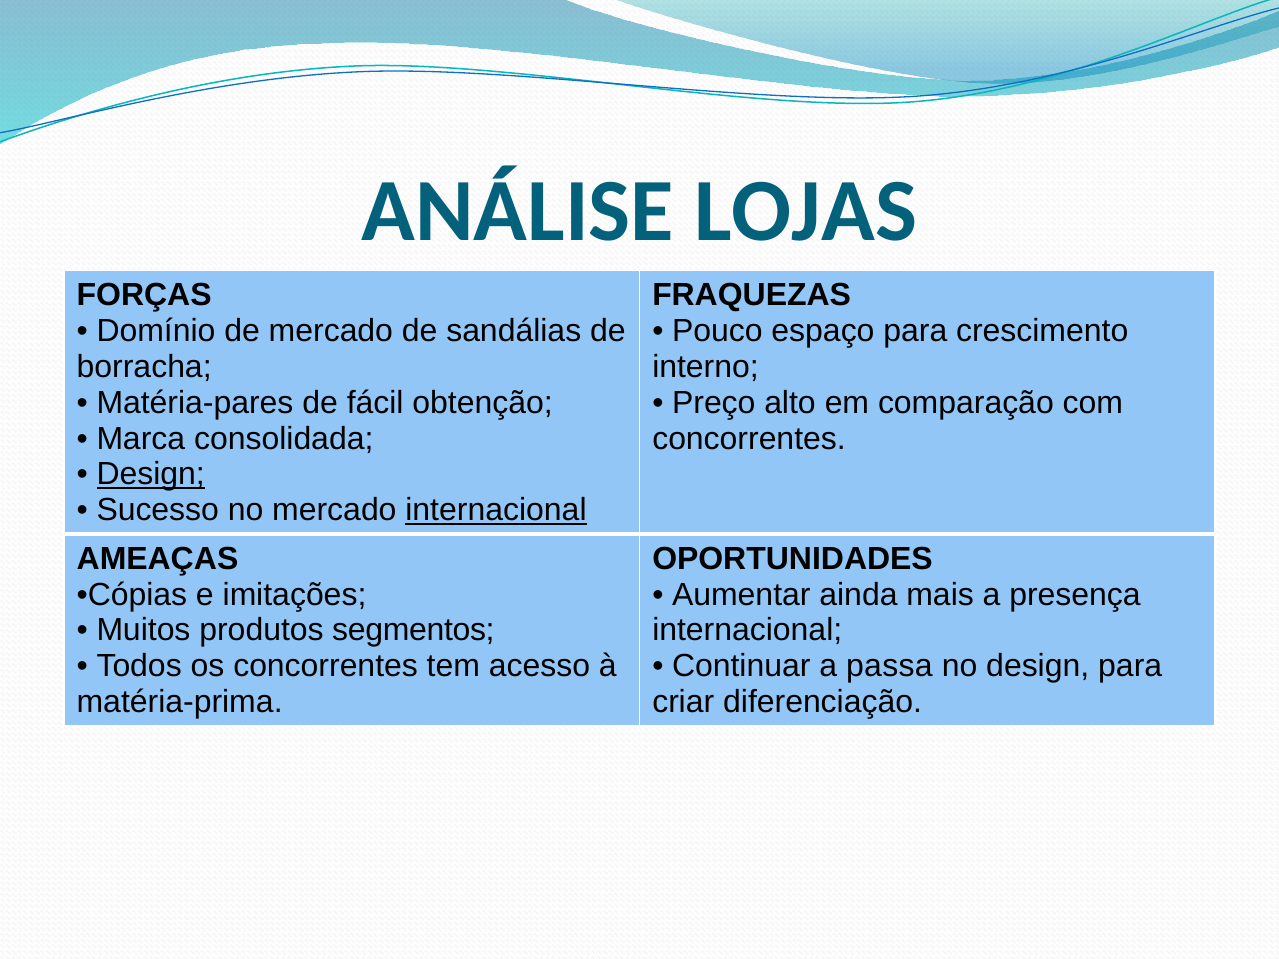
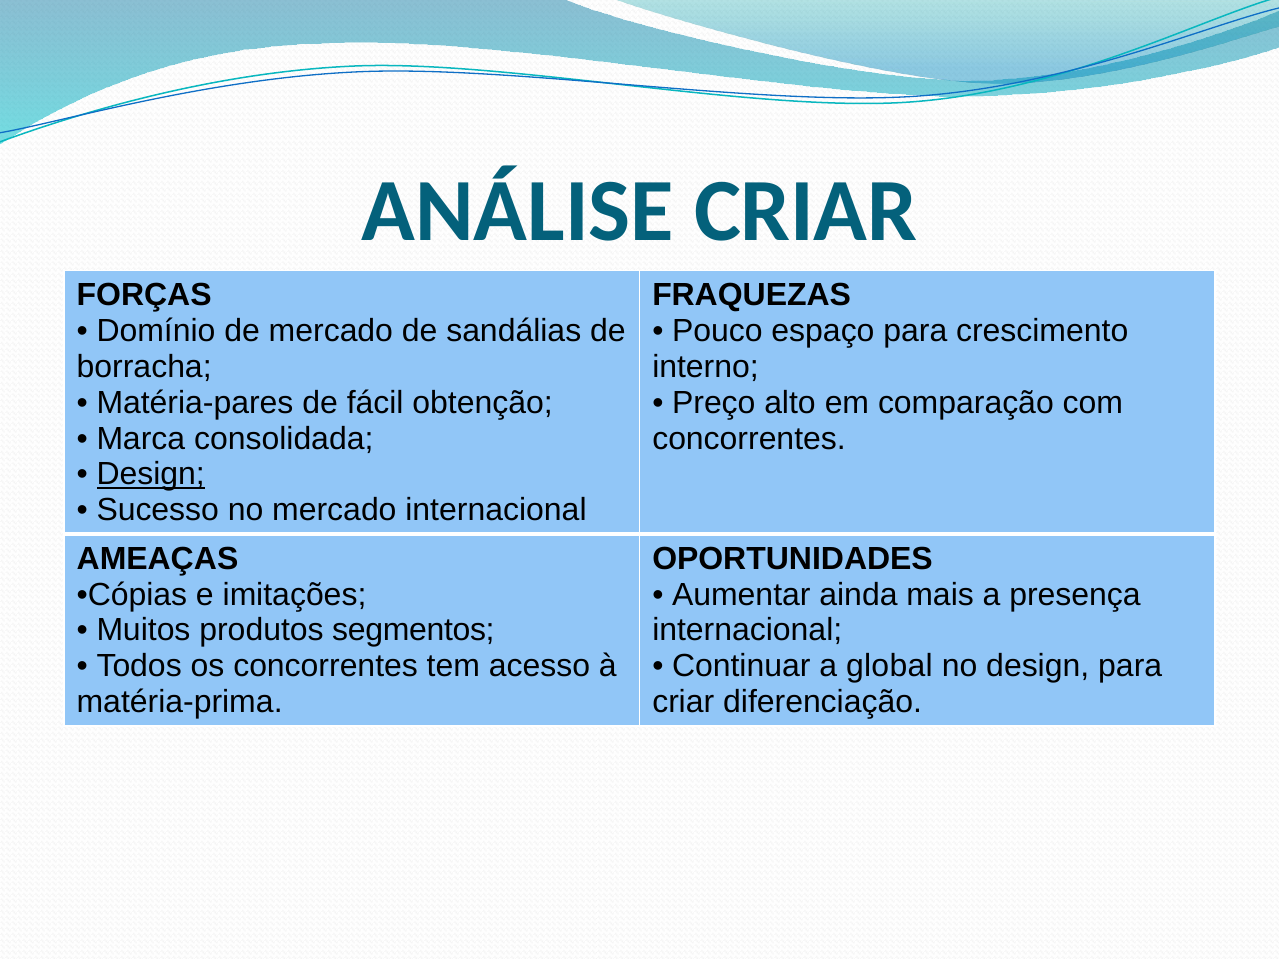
ANÁLISE LOJAS: LOJAS -> CRIAR
internacional at (496, 510) underline: present -> none
passa: passa -> global
